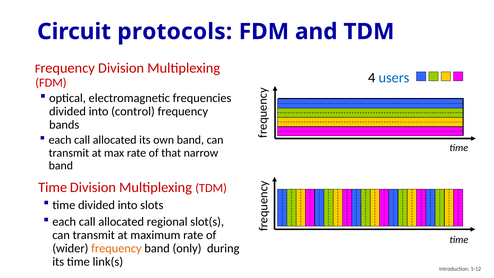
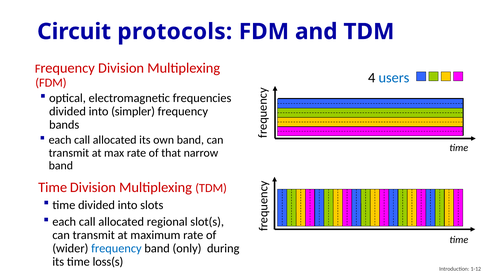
control: control -> simpler
frequency at (116, 248) colour: orange -> blue
link(s: link(s -> loss(s
